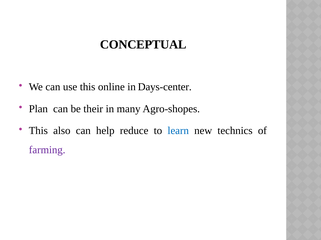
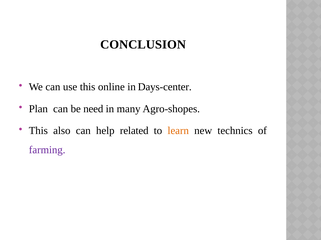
CONCEPTUAL: CONCEPTUAL -> CONCLUSION
their: their -> need
reduce: reduce -> related
learn colour: blue -> orange
